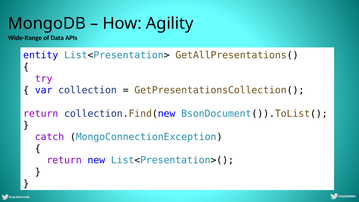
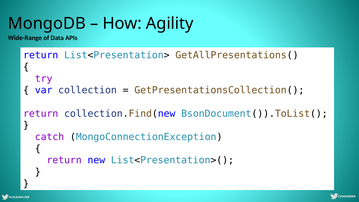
entity at (41, 55): entity -> return
